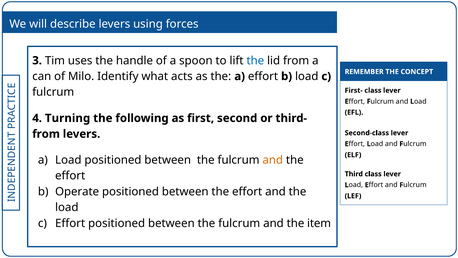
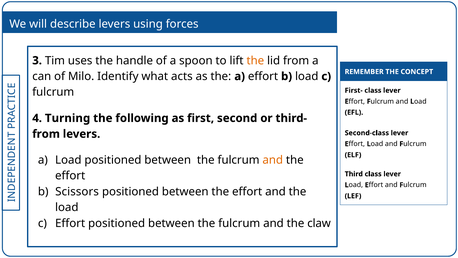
the at (255, 60) colour: blue -> orange
Operate: Operate -> Scissors
item: item -> claw
